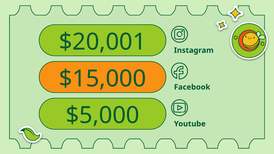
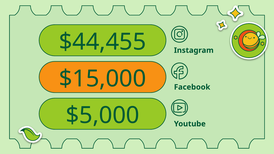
$20,001: $20,001 -> $44,455
